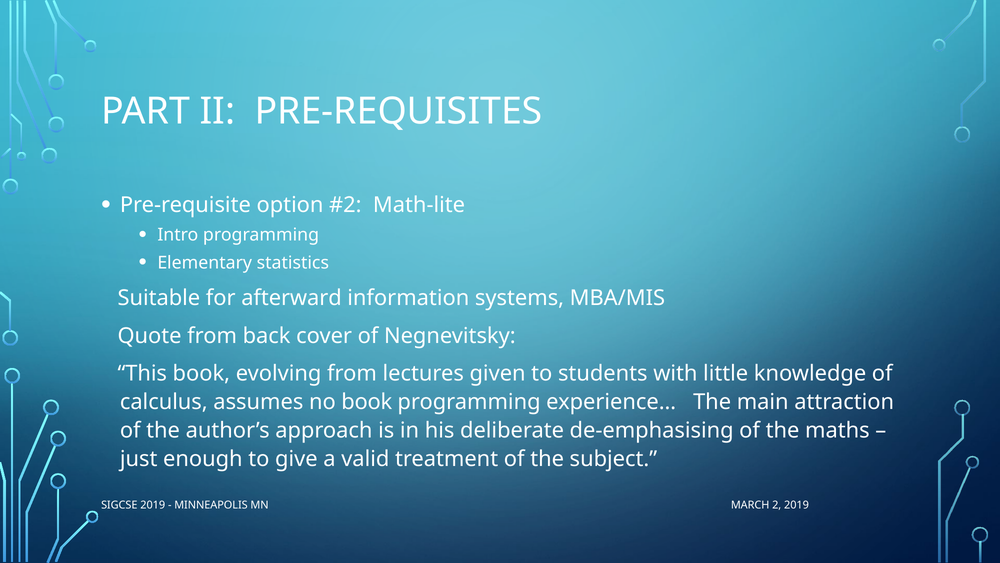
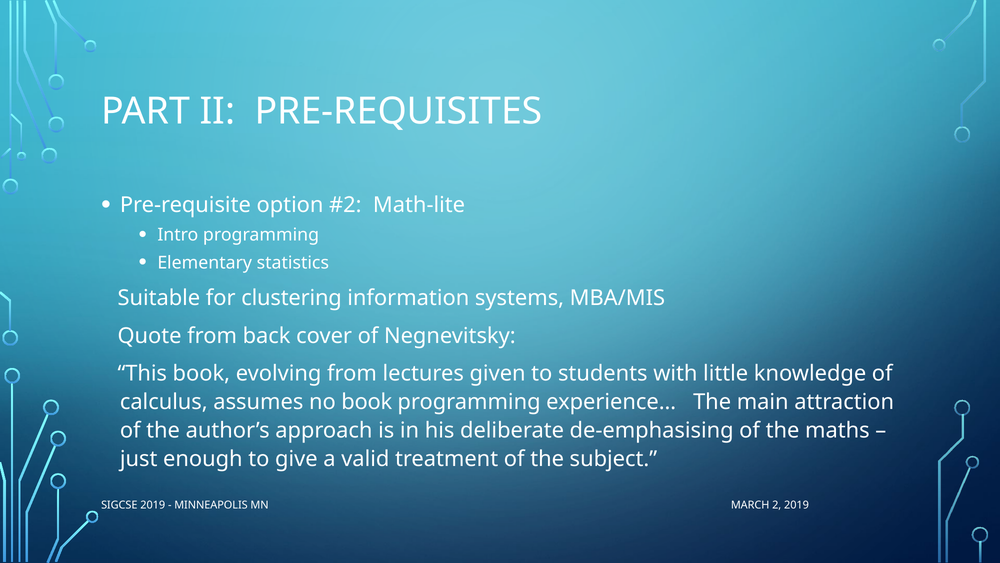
afterward: afterward -> clustering
